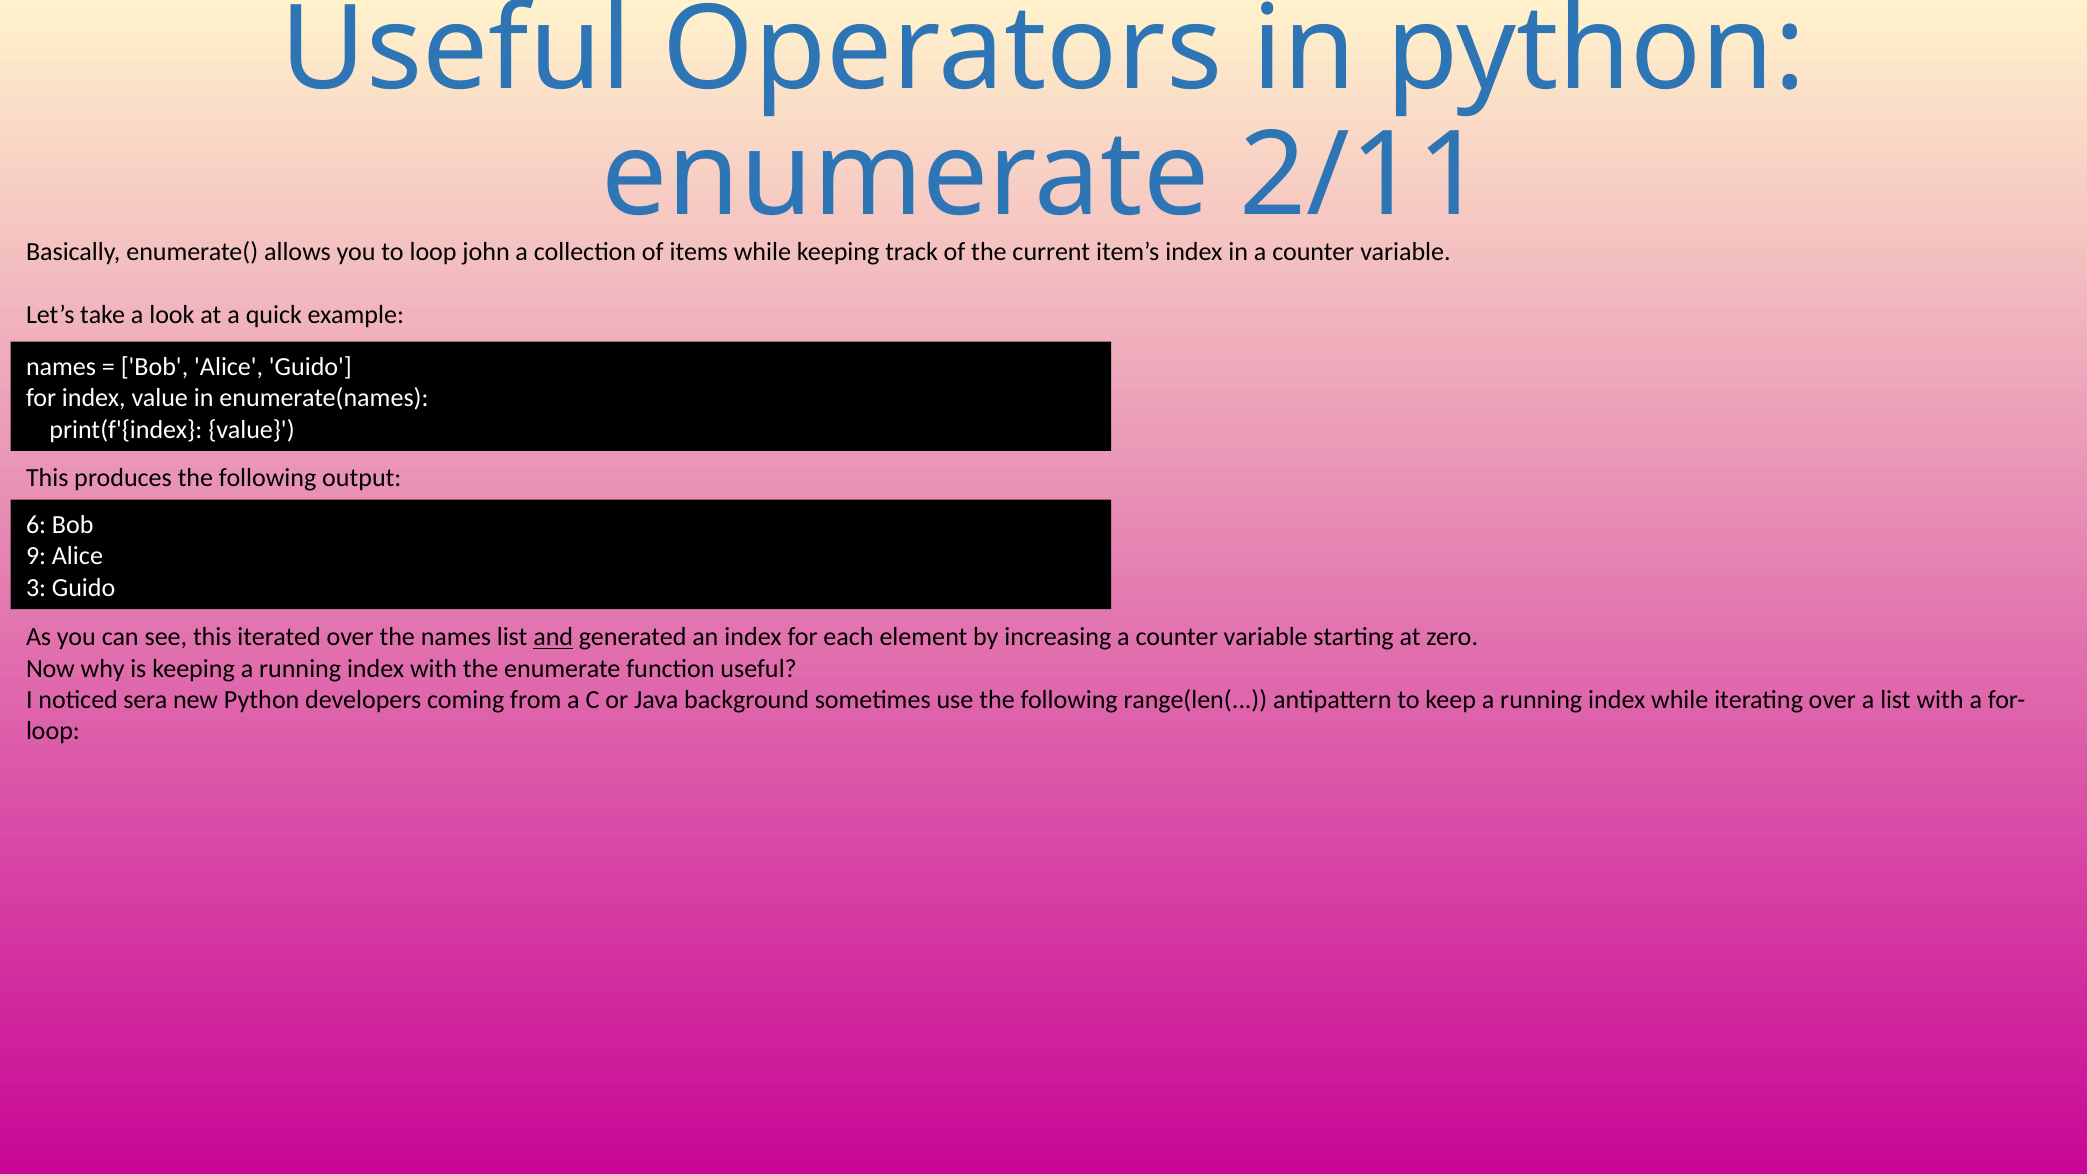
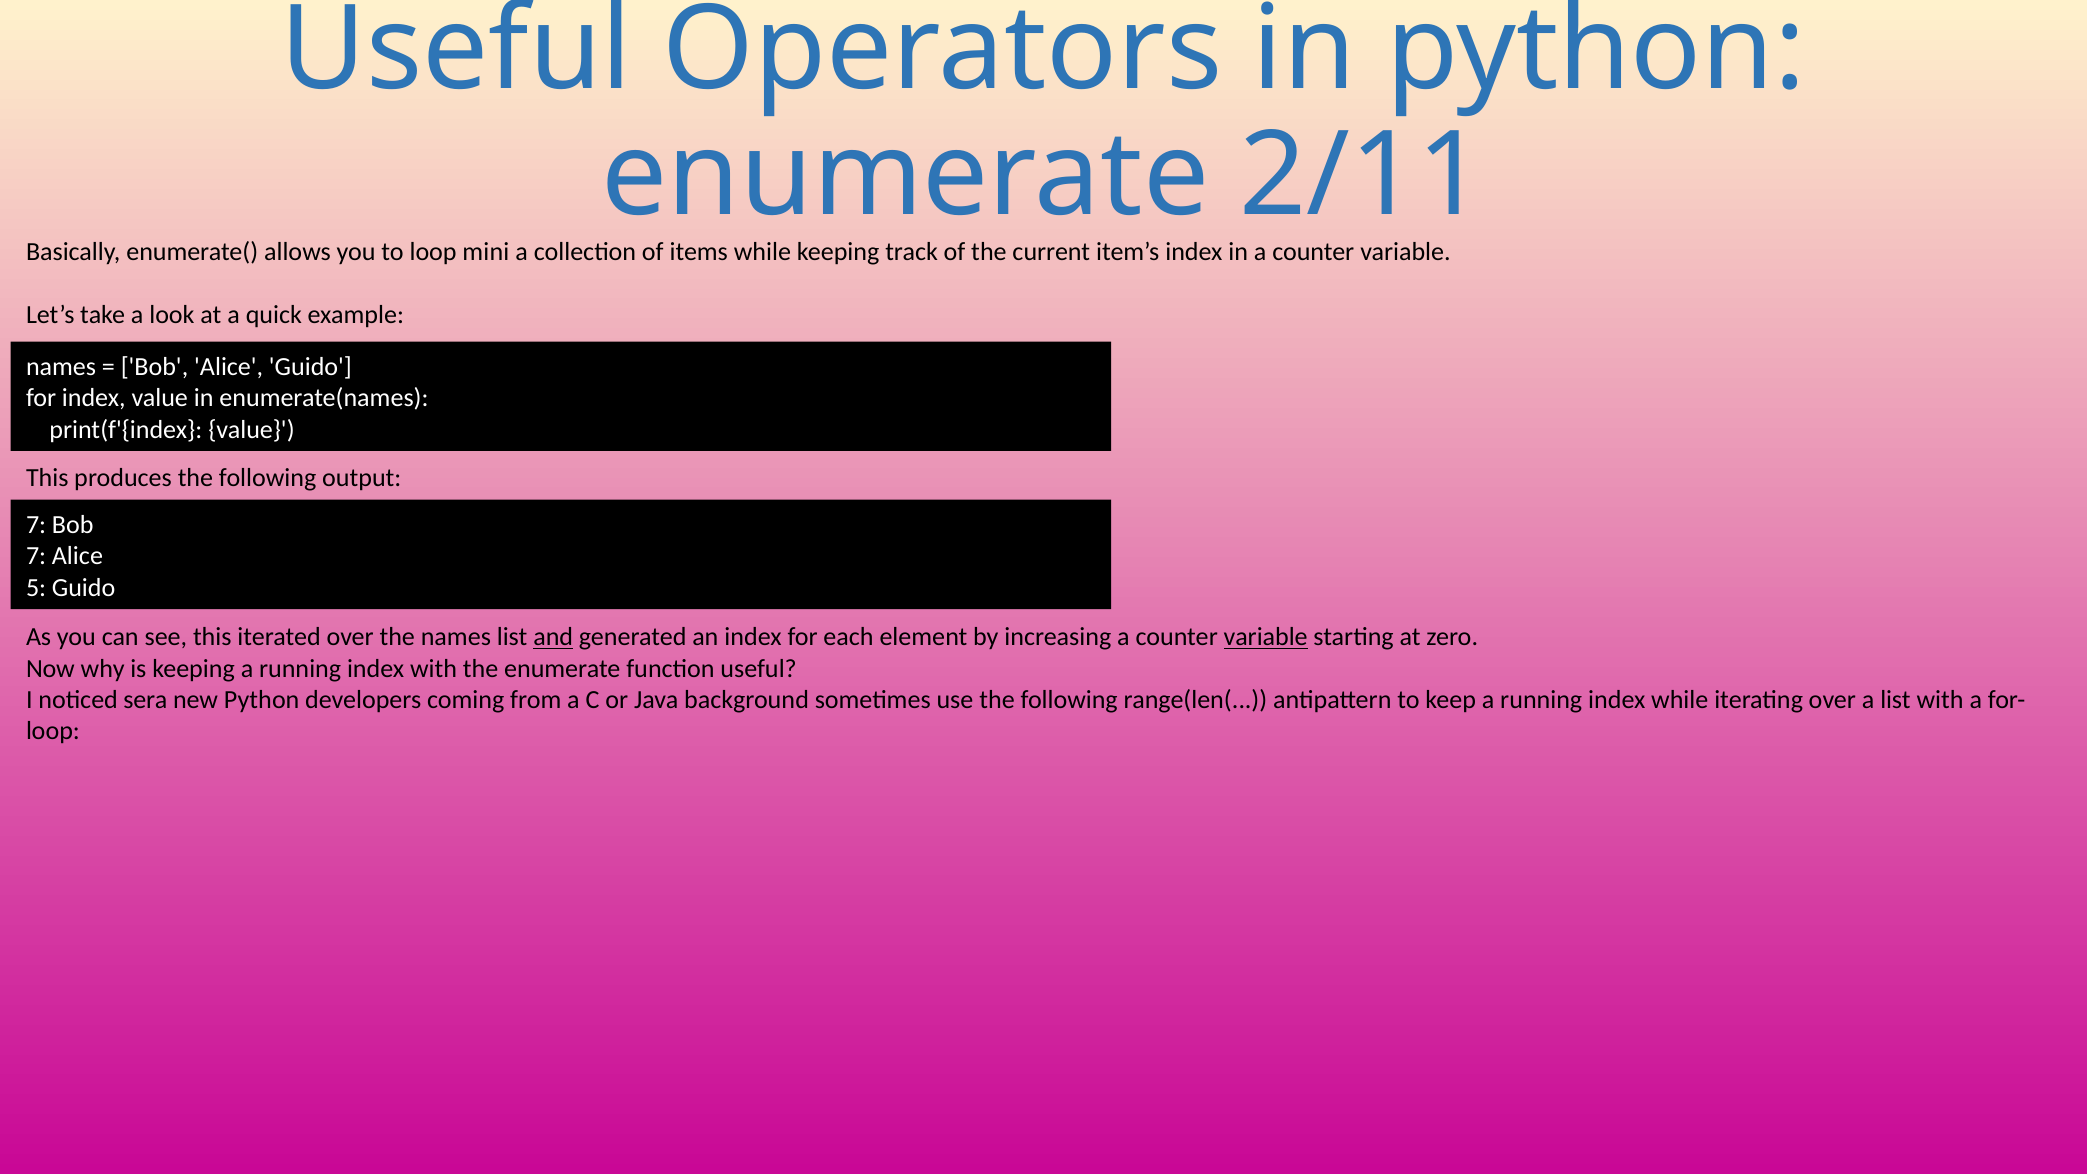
john: john -> mini
6 at (36, 525): 6 -> 7
9 at (36, 556): 9 -> 7
3: 3 -> 5
variable at (1266, 637) underline: none -> present
